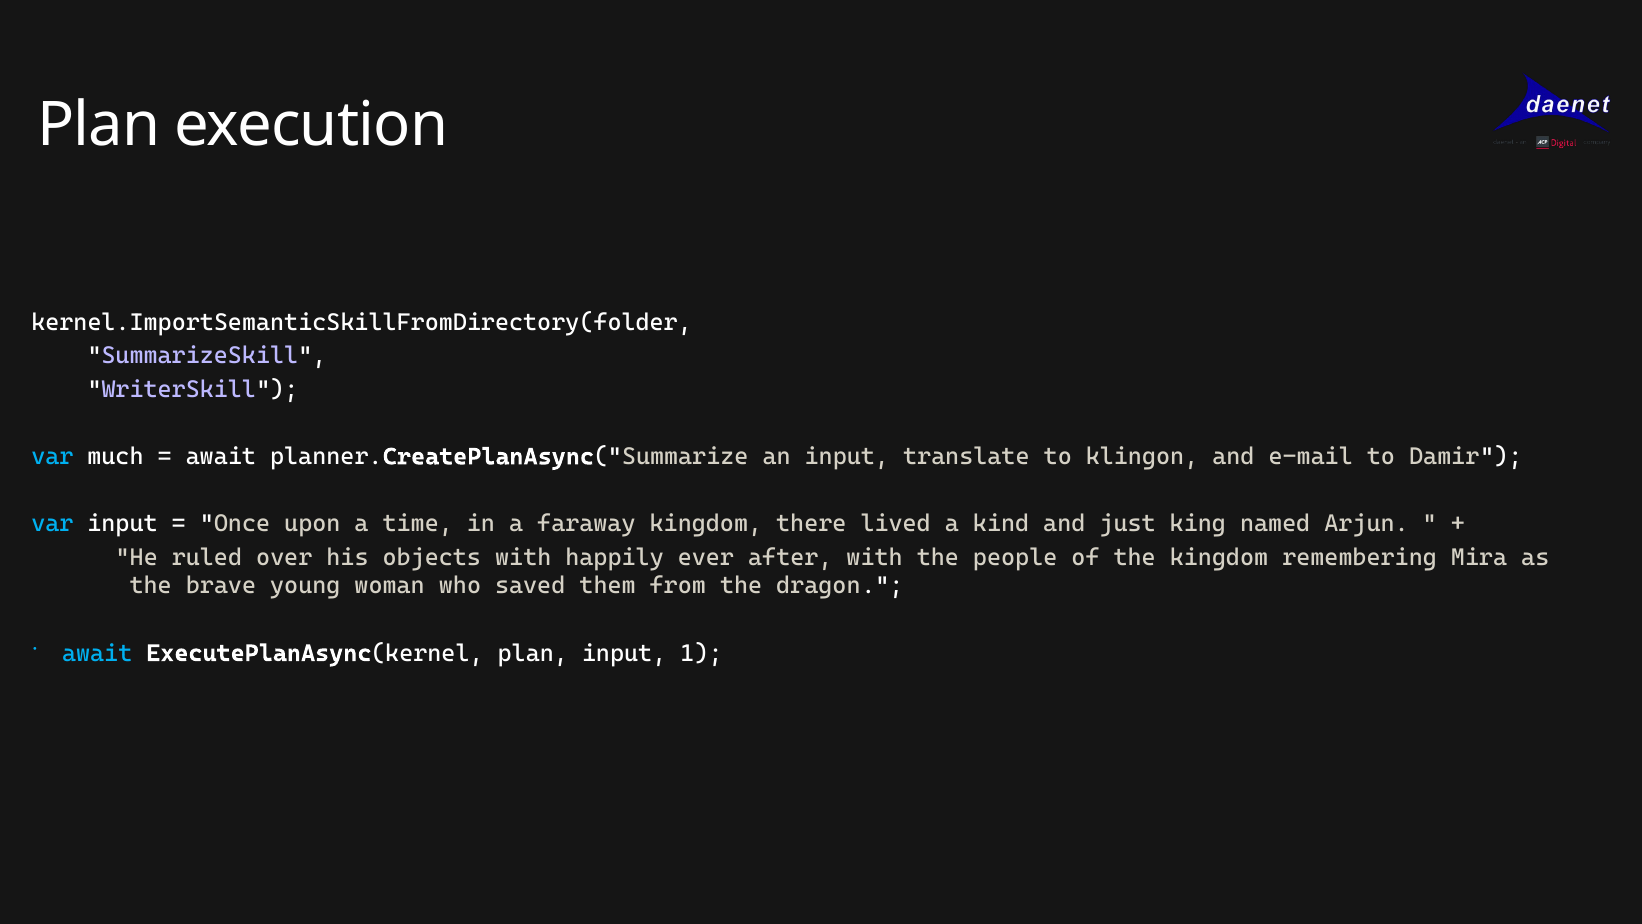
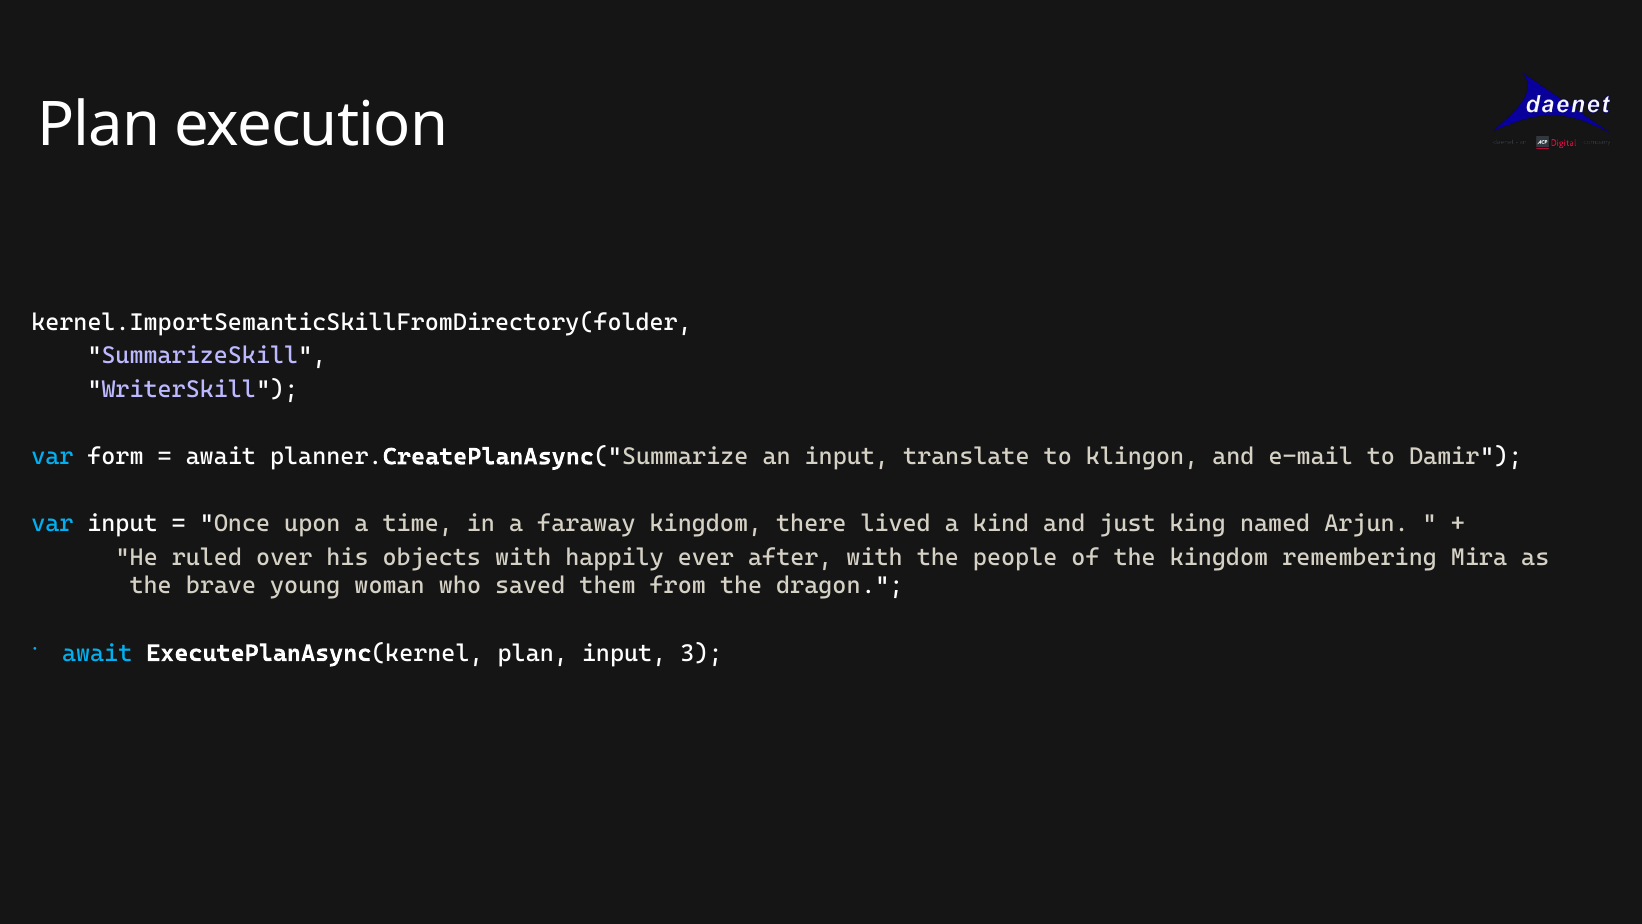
much: much -> form
1: 1 -> 3
